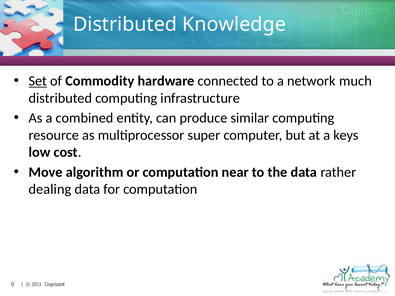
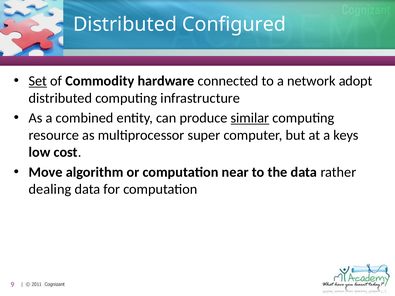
Knowledge: Knowledge -> Configured
much: much -> adopt
similar underline: none -> present
